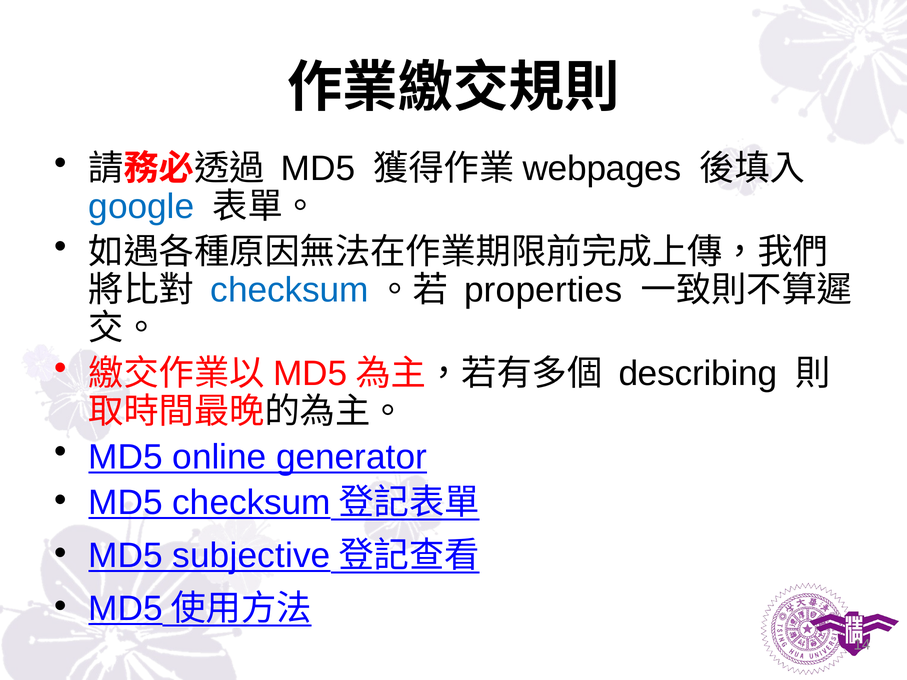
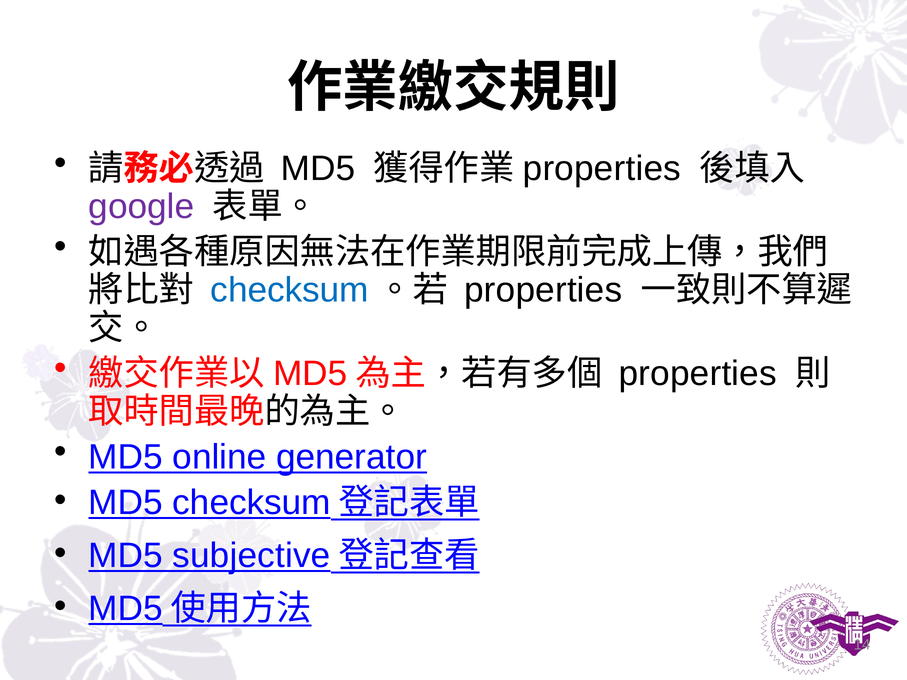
webpages at (602, 169): webpages -> properties
google colour: blue -> purple
describing at (698, 374): describing -> properties
